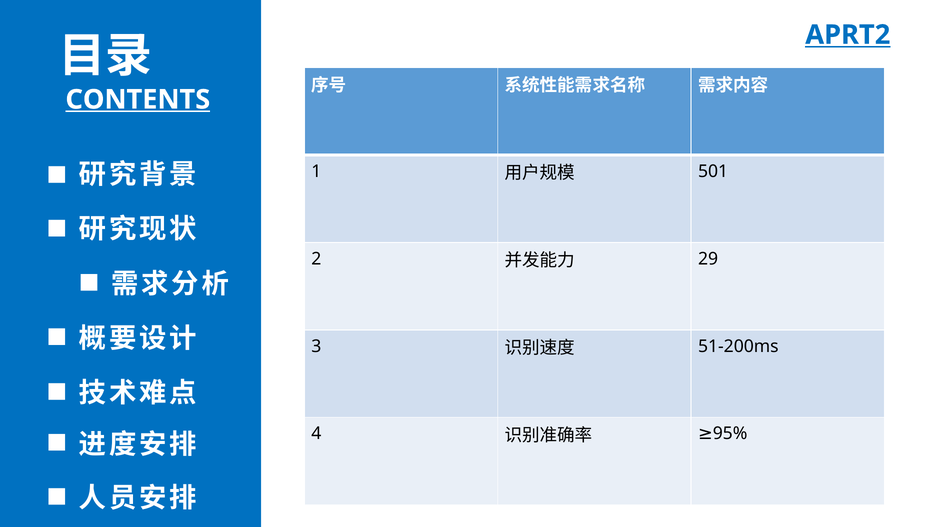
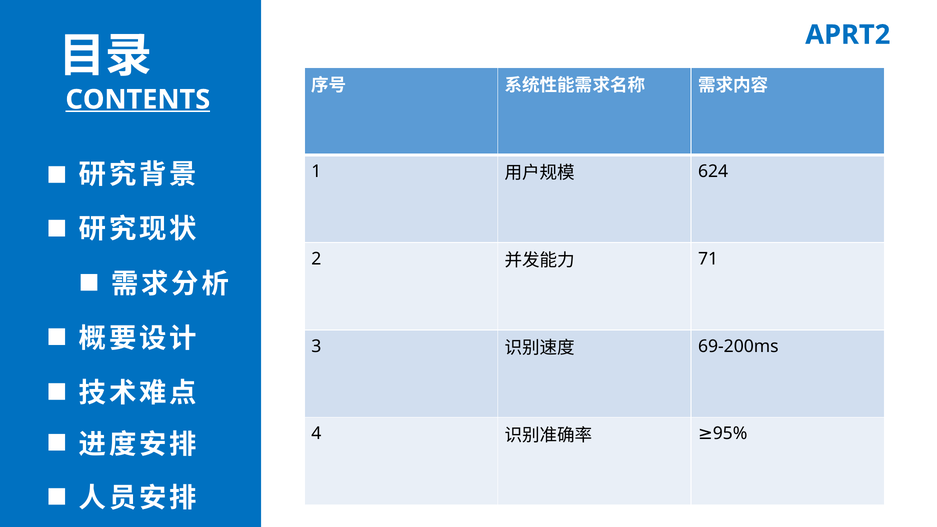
APRT2 underline: present -> none
501: 501 -> 624
29: 29 -> 71
51-200ms: 51-200ms -> 69-200ms
